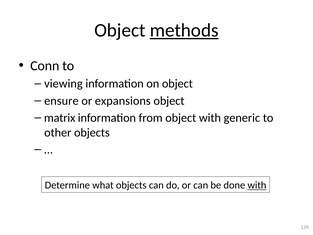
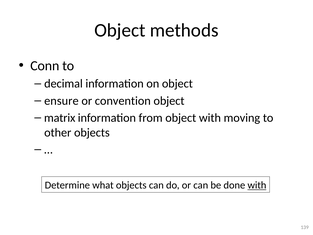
methods underline: present -> none
viewing: viewing -> decimal
expansions: expansions -> convention
generic: generic -> moving
